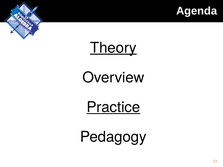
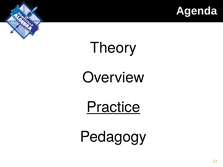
Theory underline: present -> none
